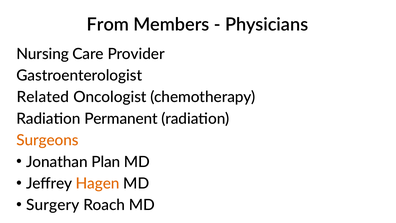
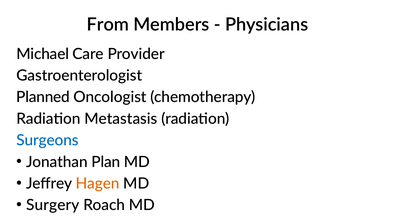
Nursing: Nursing -> Michael
Related: Related -> Planned
Permanent: Permanent -> Metastasis
Surgeons colour: orange -> blue
